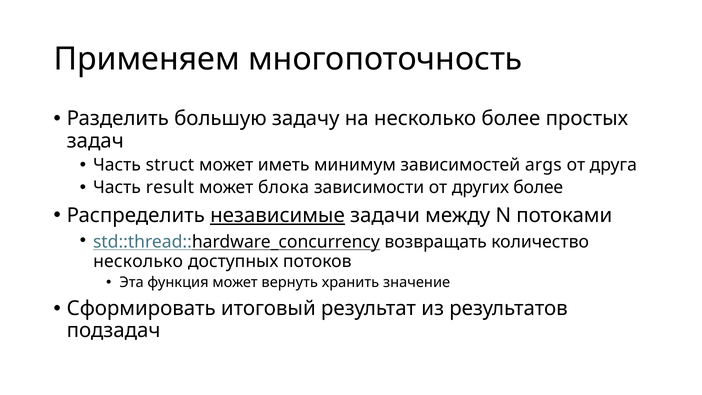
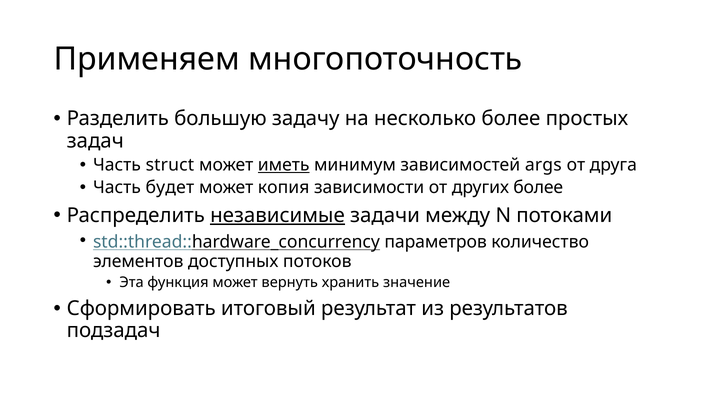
иметь underline: none -> present
result: result -> будет
блока: блока -> копия
возвращать: возвращать -> параметров
несколько at (138, 261): несколько -> элементов
